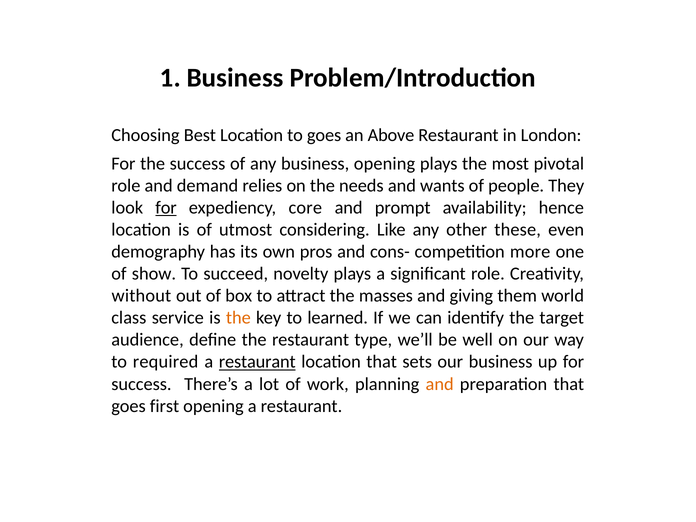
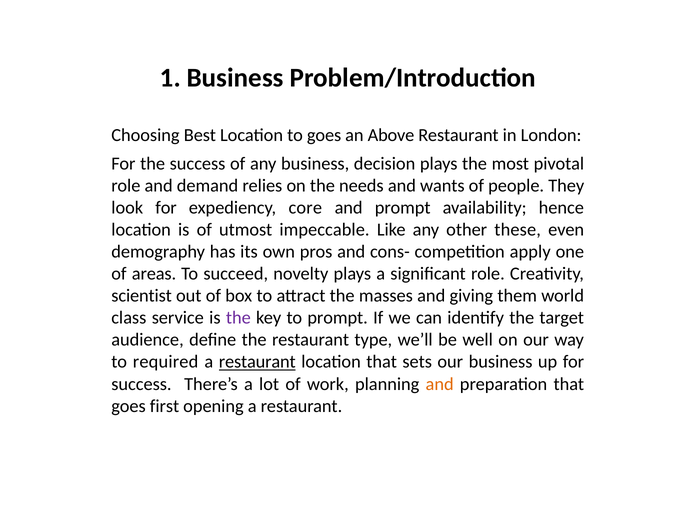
business opening: opening -> decision
for at (166, 208) underline: present -> none
considering: considering -> impeccable
more: more -> apply
show: show -> areas
without: without -> scientist
the at (238, 318) colour: orange -> purple
to learned: learned -> prompt
